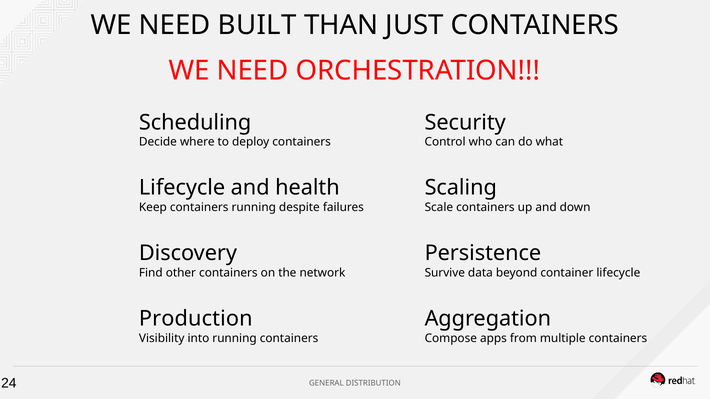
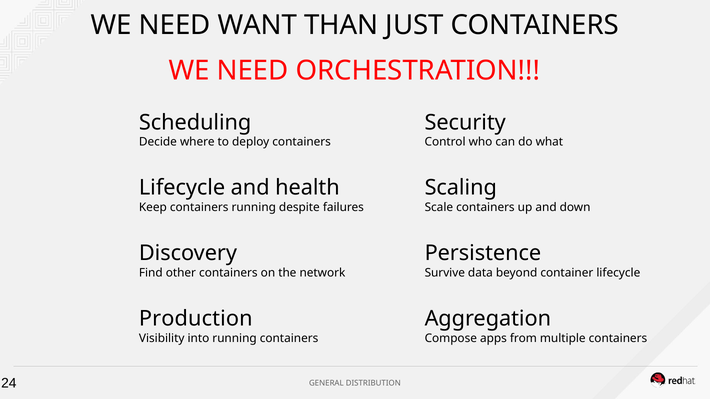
BUILT: BUILT -> WANT
